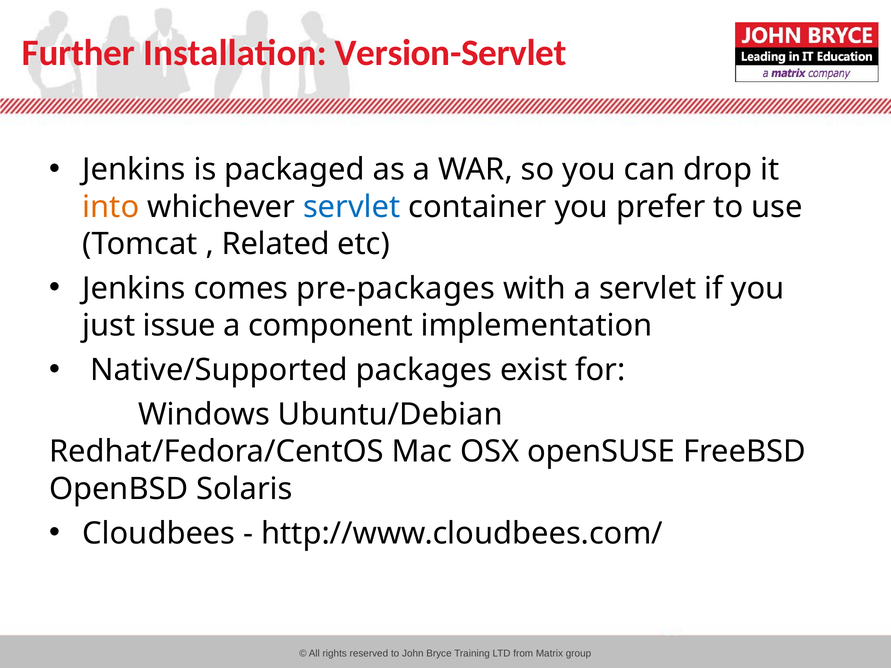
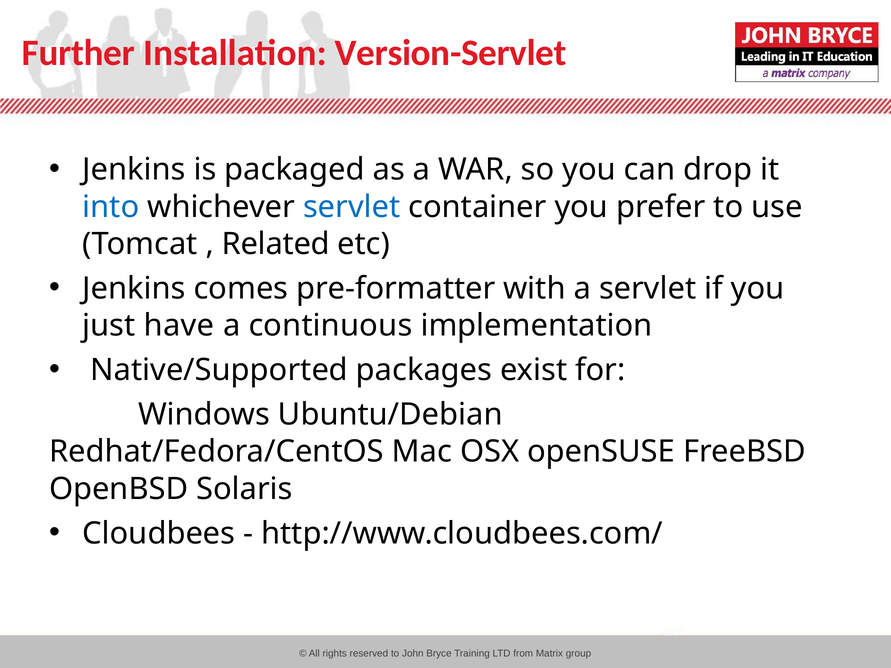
into colour: orange -> blue
pre-packages: pre-packages -> pre-formatter
issue: issue -> have
component: component -> continuous
